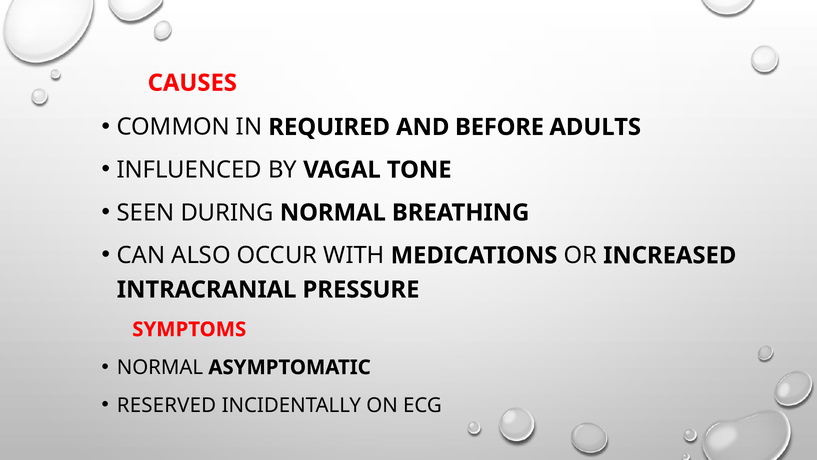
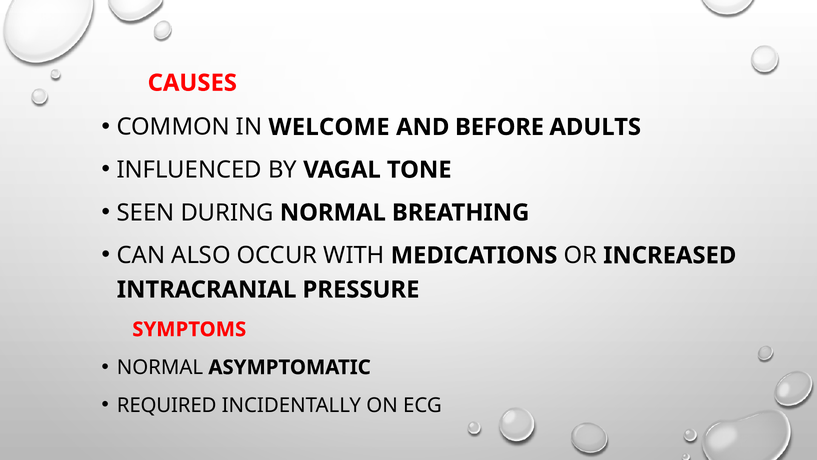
REQUIRED: REQUIRED -> WELCOME
RESERVED: RESERVED -> REQUIRED
